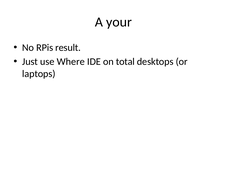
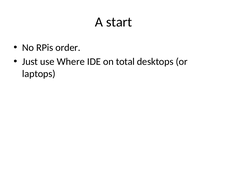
your: your -> start
result: result -> order
